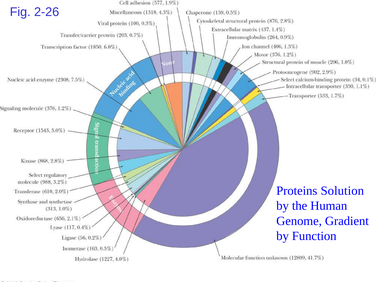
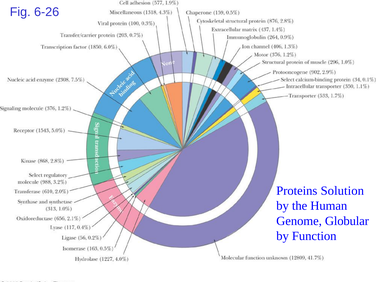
2-26: 2-26 -> 6-26
Gradient: Gradient -> Globular
